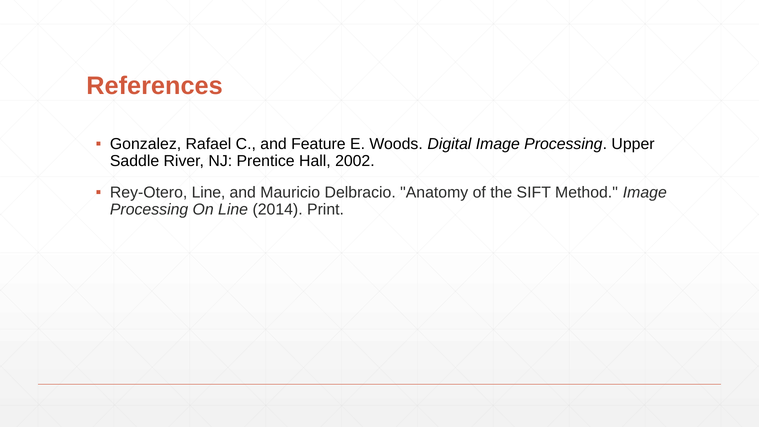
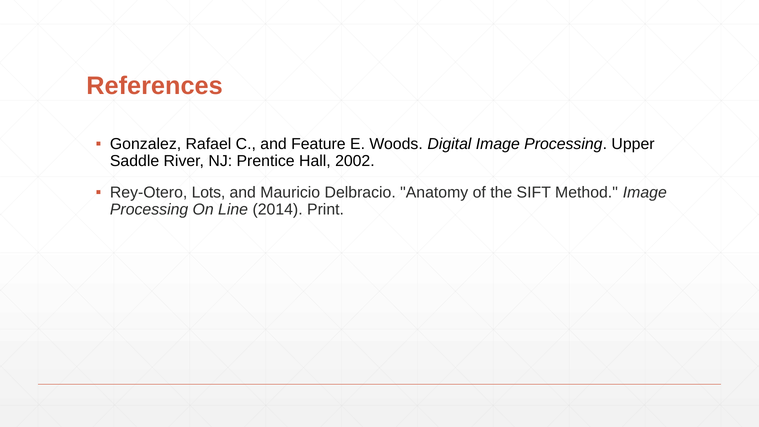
Rey-Otero Line: Line -> Lots
